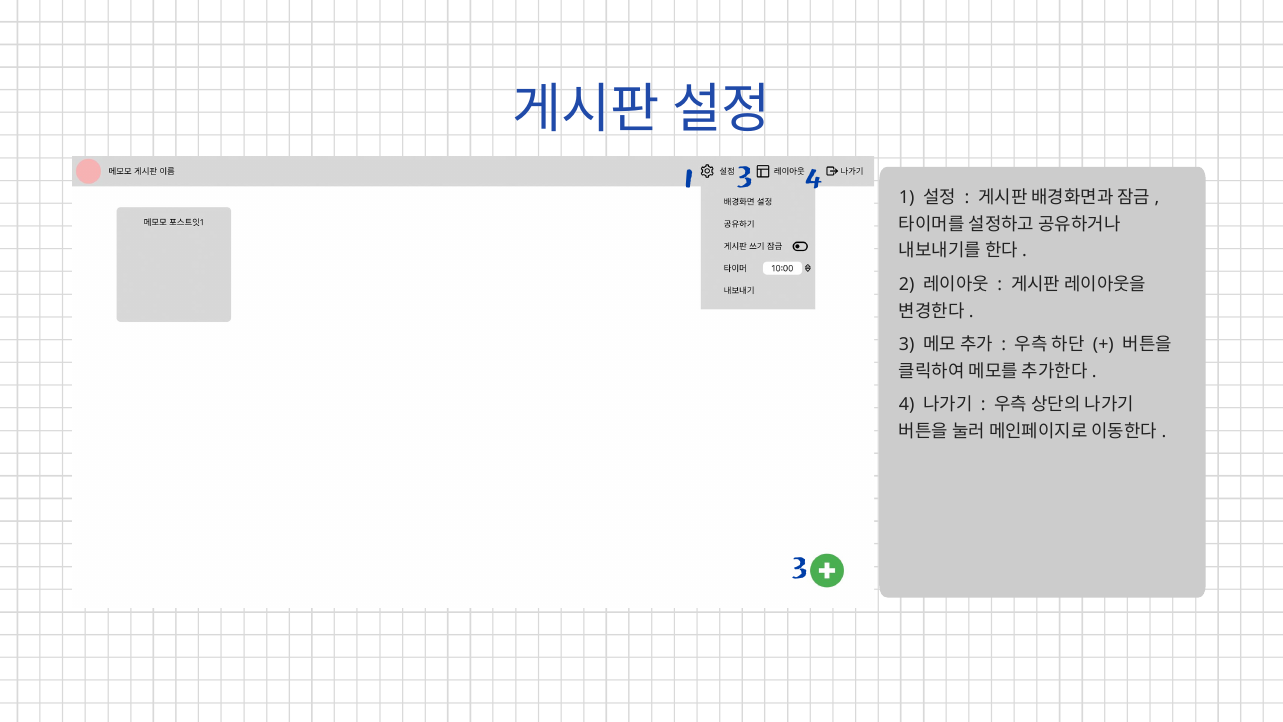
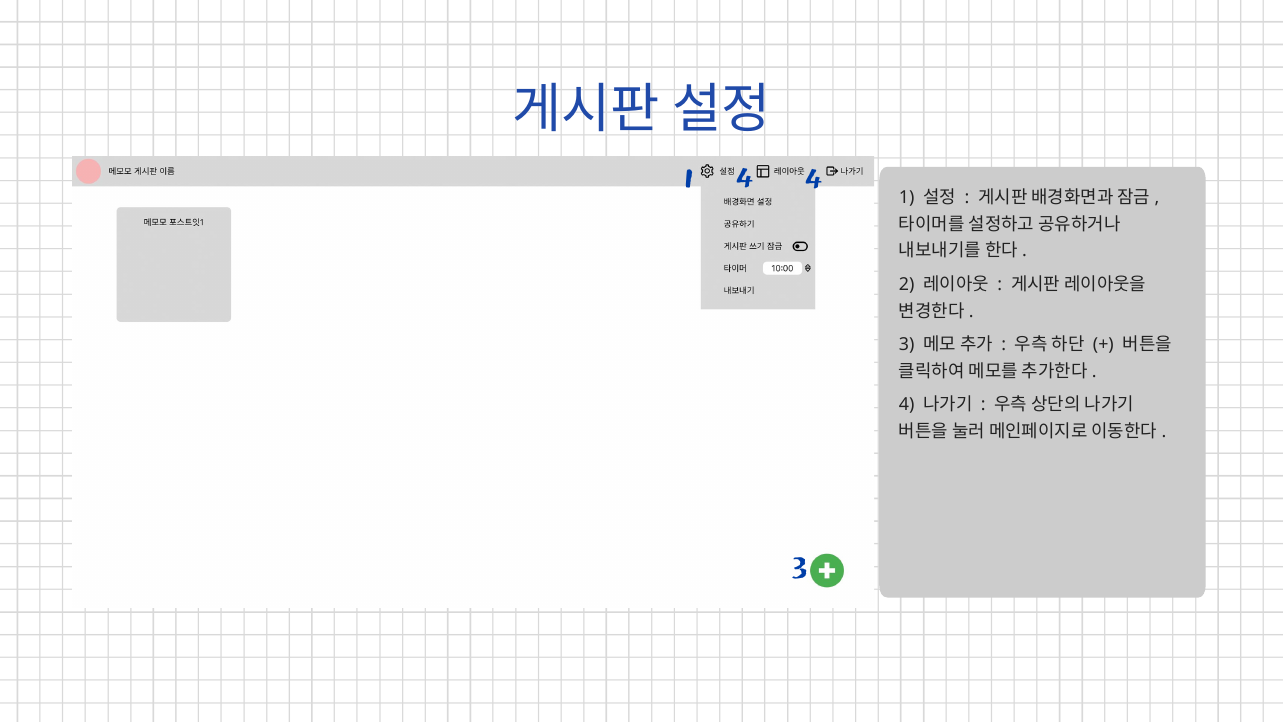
1 3: 3 -> 4
